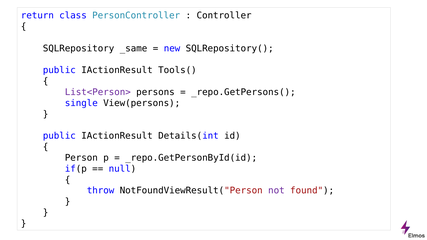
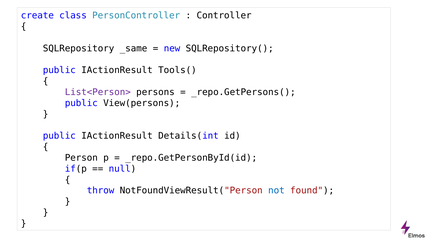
return: return -> create
single at (81, 103): single -> public
not colour: purple -> blue
